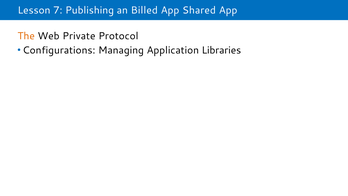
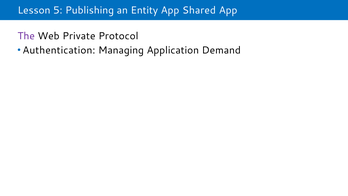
7: 7 -> 5
Billed: Billed -> Entity
The colour: orange -> purple
Configurations: Configurations -> Authentication
Libraries: Libraries -> Demand
